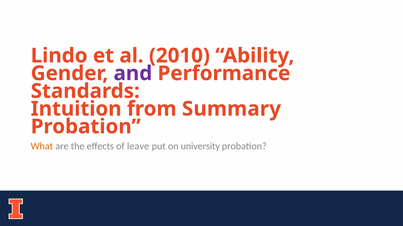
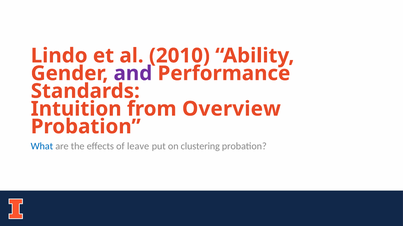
Summary: Summary -> Overview
What colour: orange -> blue
university: university -> clustering
